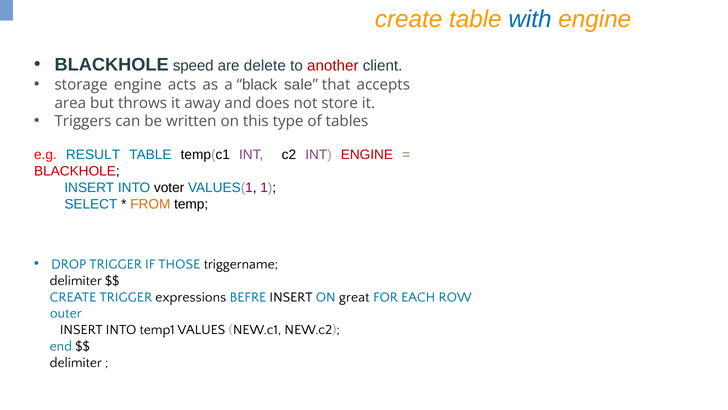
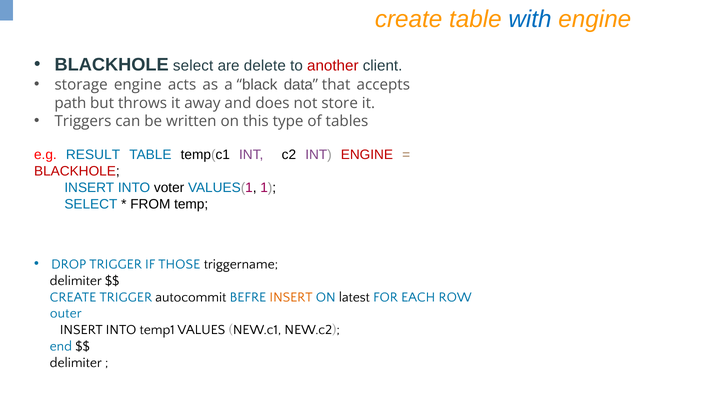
BLACKHOLE speed: speed -> select
sale: sale -> data
area: area -> path
FROM colour: orange -> black
expressions: expressions -> autocommit
INSERT at (291, 297) colour: black -> orange
great: great -> latest
